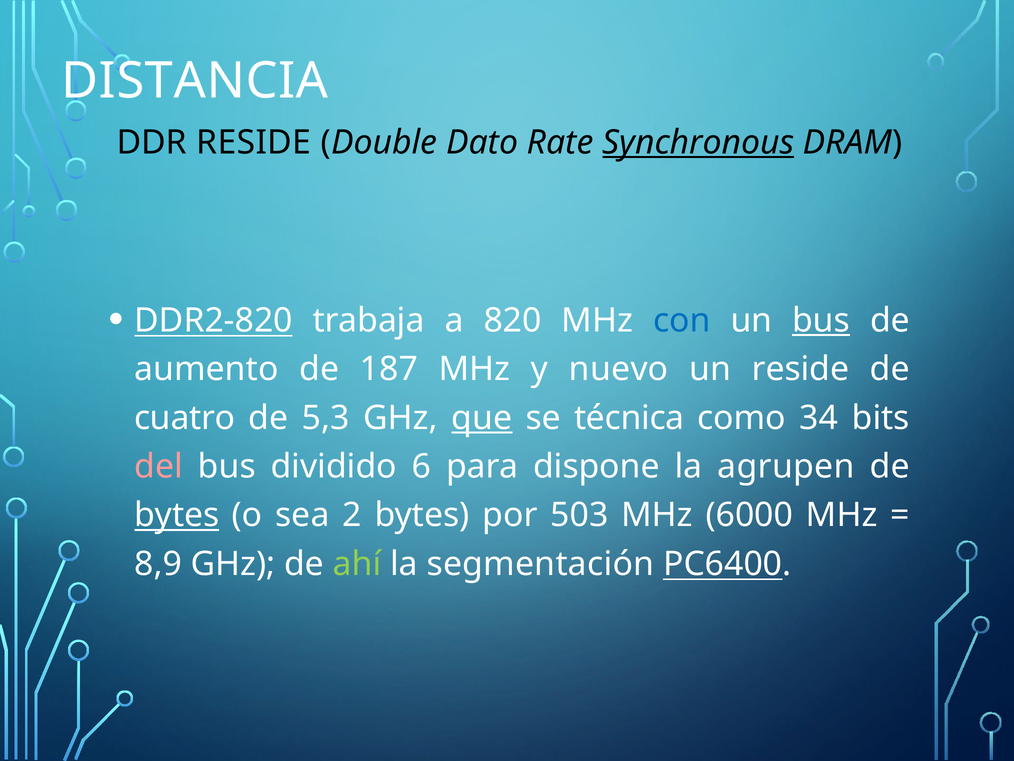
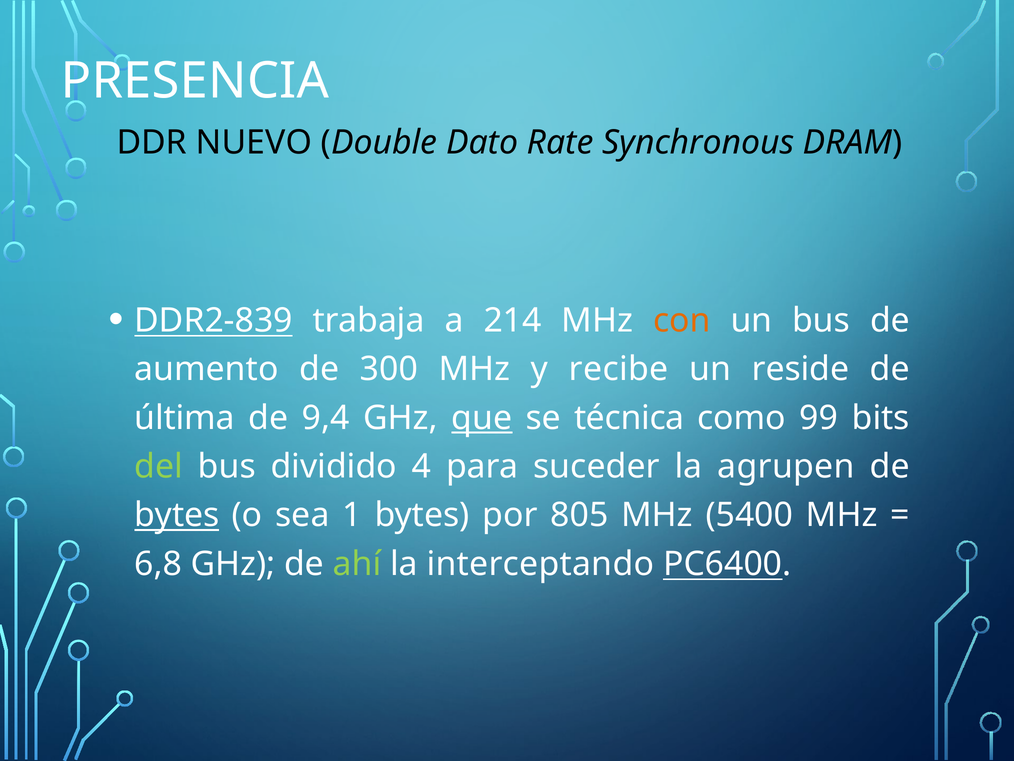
DISTANCIA: DISTANCIA -> PRESENCIA
DDR RESIDE: RESIDE -> NUEVO
Synchronous underline: present -> none
DDR2-820: DDR2-820 -> DDR2-839
820: 820 -> 214
con colour: blue -> orange
bus at (821, 320) underline: present -> none
187: 187 -> 300
nuevo: nuevo -> recibe
cuatro: cuatro -> última
5,3: 5,3 -> 9,4
34: 34 -> 99
del colour: pink -> light green
6: 6 -> 4
dispone: dispone -> suceder
2: 2 -> 1
503: 503 -> 805
6000: 6000 -> 5400
8,9: 8,9 -> 6,8
segmentación: segmentación -> interceptando
